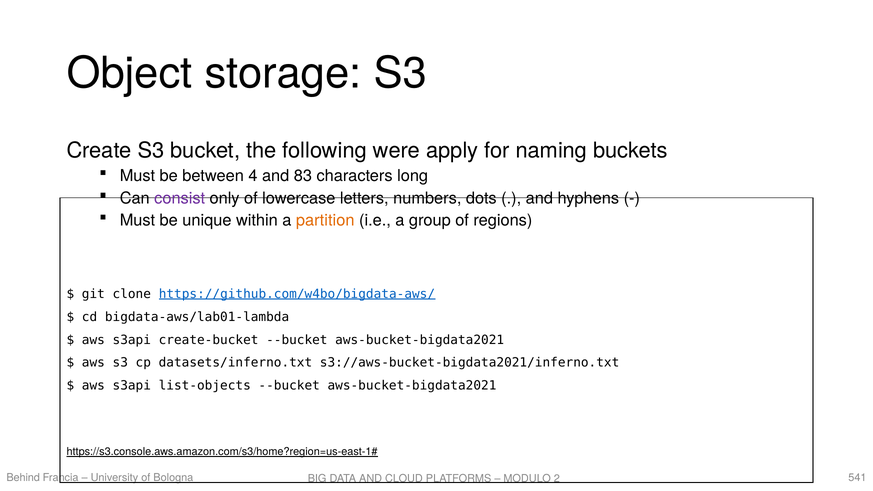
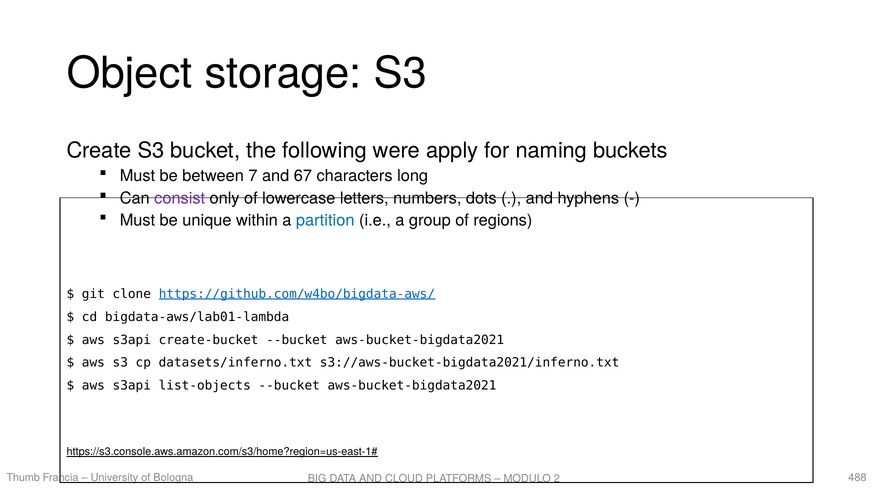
4: 4 -> 7
83: 83 -> 67
partition colour: orange -> blue
Behind: Behind -> Thumb
541: 541 -> 488
